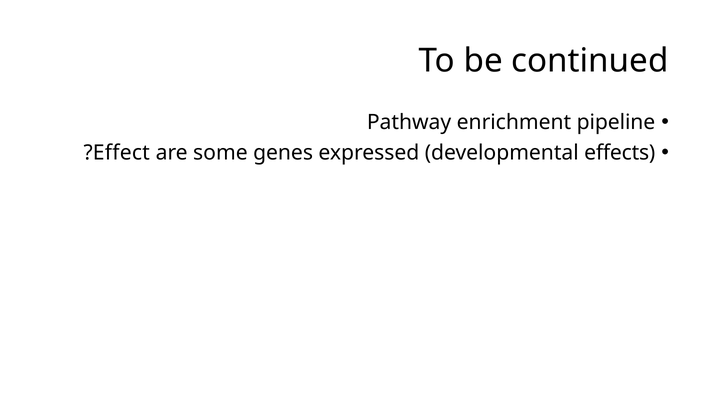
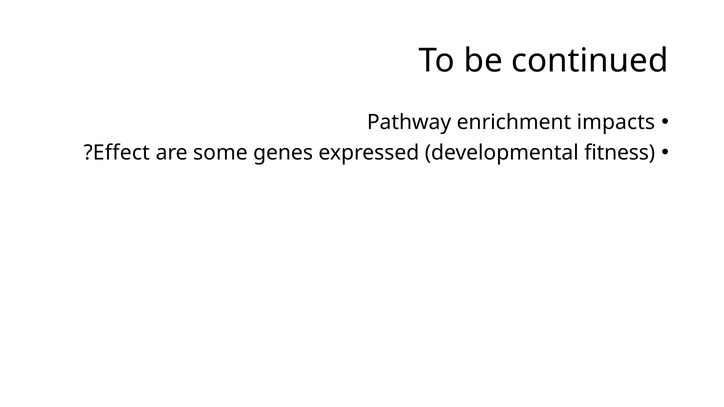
pipeline: pipeline -> impacts
effects: effects -> fitness
